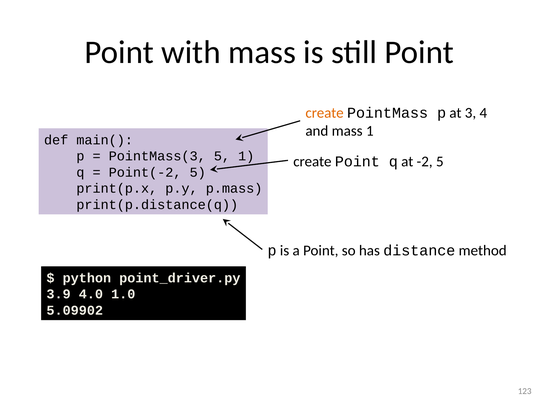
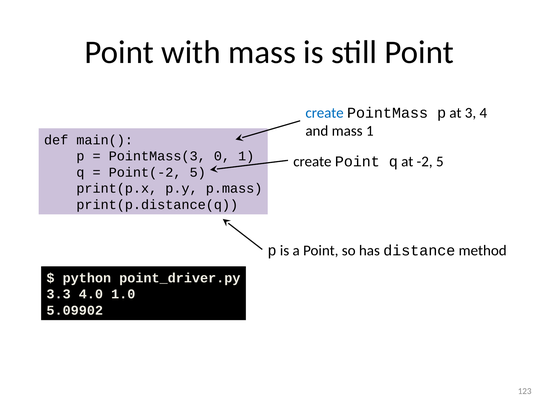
create at (325, 113) colour: orange -> blue
PointMass(3 5: 5 -> 0
3.9: 3.9 -> 3.3
